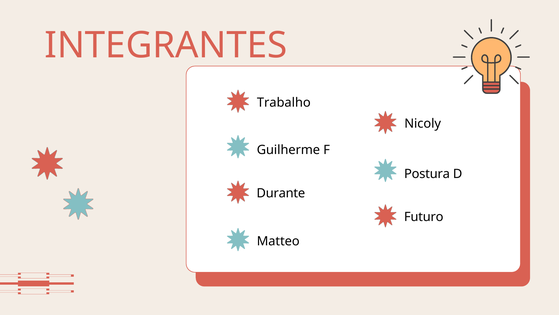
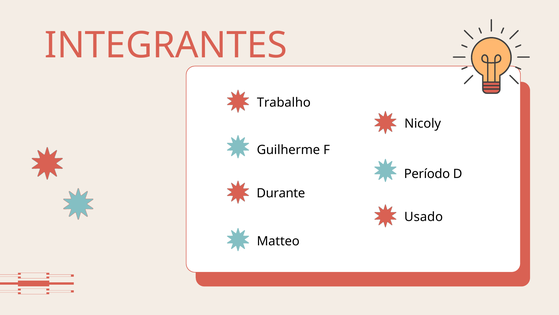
Postura: Postura -> Período
Futuro: Futuro -> Usado
